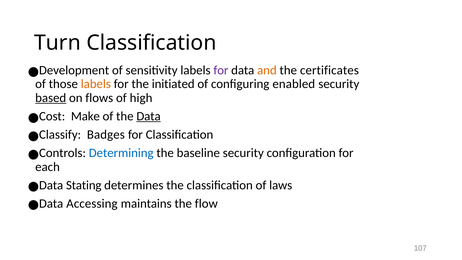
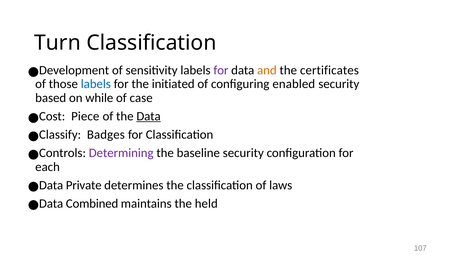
labels at (96, 84) colour: orange -> blue
based underline: present -> none
flows: flows -> while
high: high -> case
Make: Make -> Piece
Determining colour: blue -> purple
Stating: Stating -> Private
Accessing: Accessing -> Combined
flow: flow -> held
